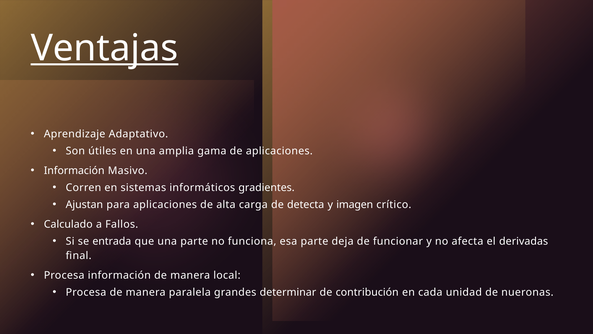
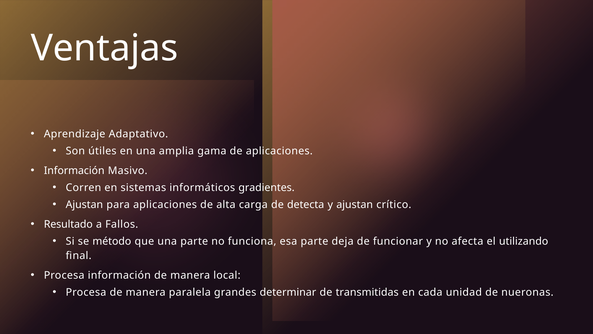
Ventajas underline: present -> none
y imagen: imagen -> ajustan
Calculado: Calculado -> Resultado
entrada: entrada -> método
derivadas: derivadas -> utilizando
contribución: contribución -> transmitidas
